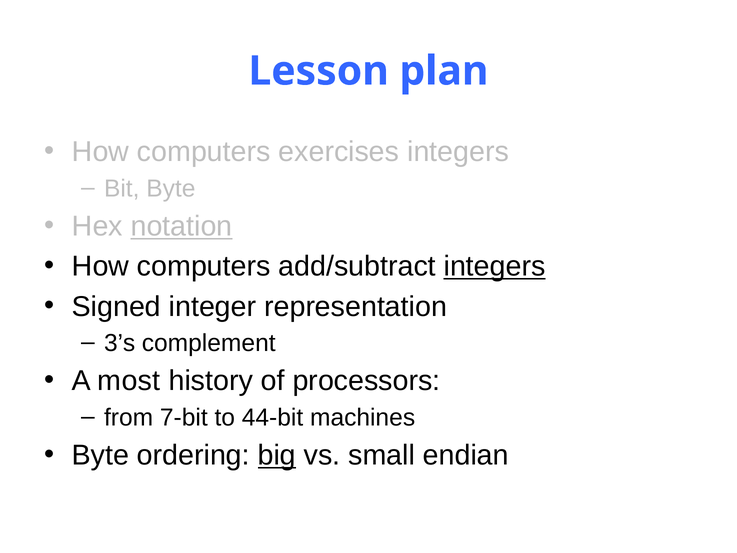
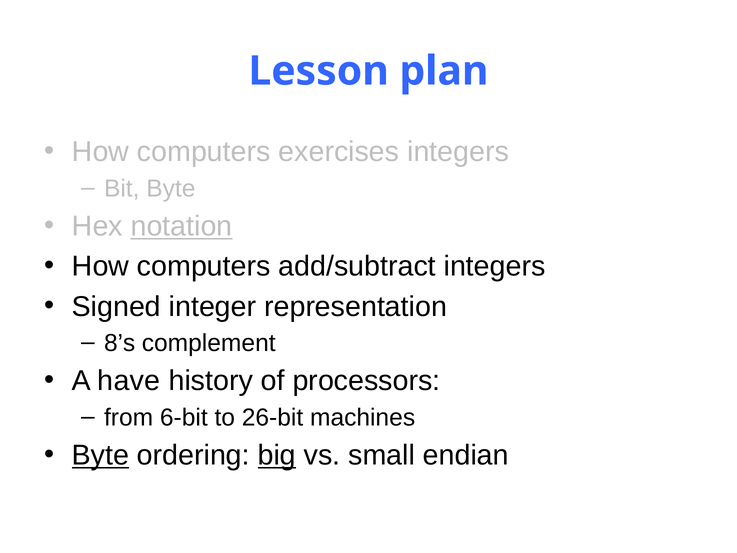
integers at (495, 266) underline: present -> none
3’s: 3’s -> 8’s
most: most -> have
7-bit: 7-bit -> 6-bit
44-bit: 44-bit -> 26-bit
Byte at (100, 455) underline: none -> present
